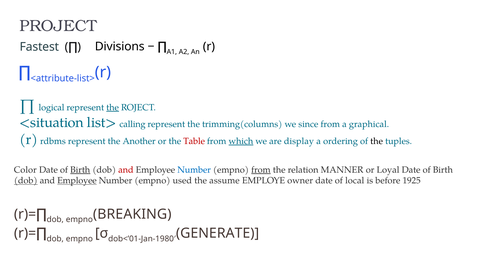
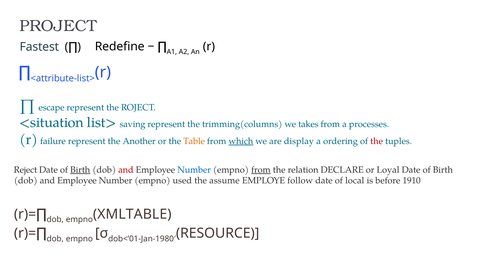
Divisions: Divisions -> Redefine
logical: logical -> escape
the at (113, 108) underline: present -> none
calling: calling -> saving
since: since -> takes
graphical: graphical -> processes
rdbms: rdbms -> failure
Table colour: red -> orange
the at (377, 141) colour: black -> red
Color: Color -> Reject
MANNER: MANNER -> DECLARE
dob at (26, 181) underline: present -> none
Employee at (77, 181) underline: present -> none
owner: owner -> follow
1925: 1925 -> 1910
BREAKING: BREAKING -> XMLTABLE
GENERATE: GENERATE -> RESOURCE
